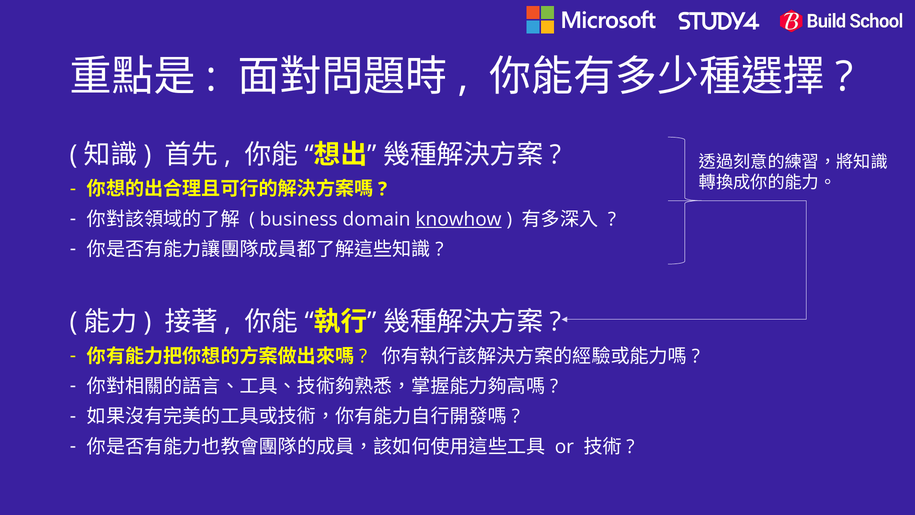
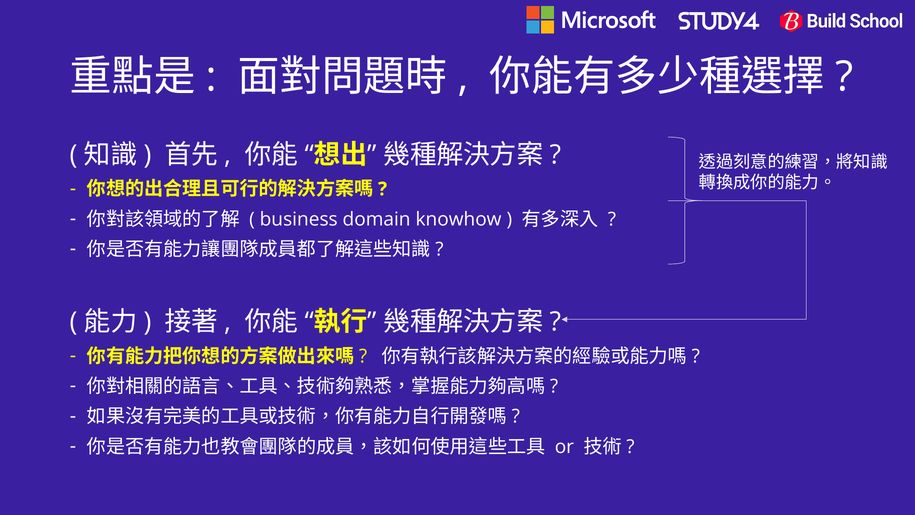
knowhow underline: present -> none
